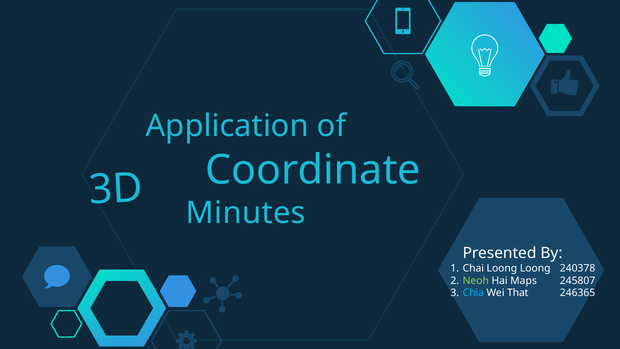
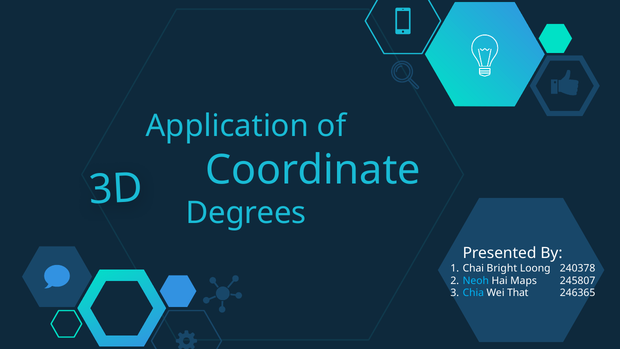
Minutes: Minutes -> Degrees
Chai Loong: Loong -> Bright
Neoh colour: light green -> light blue
